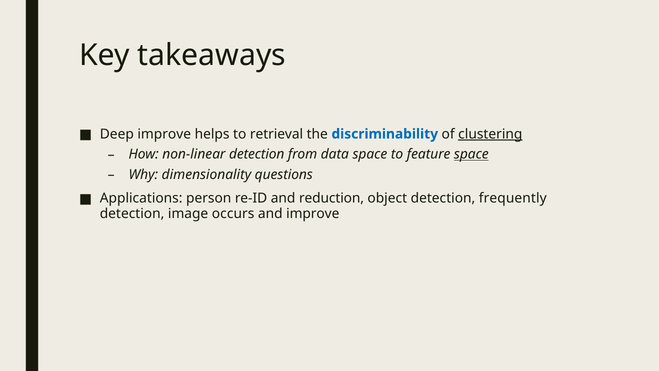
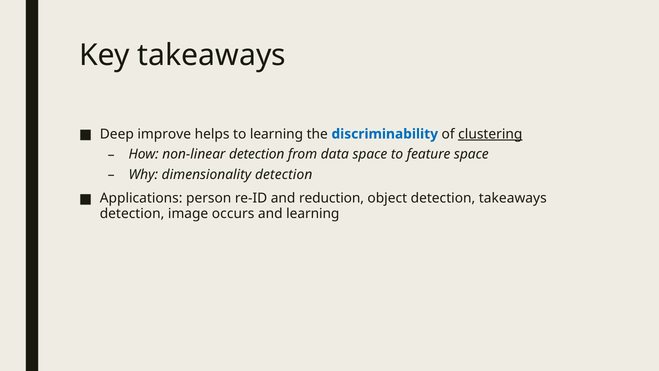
to retrieval: retrieval -> learning
space at (471, 154) underline: present -> none
dimensionality questions: questions -> detection
detection frequently: frequently -> takeaways
and improve: improve -> learning
